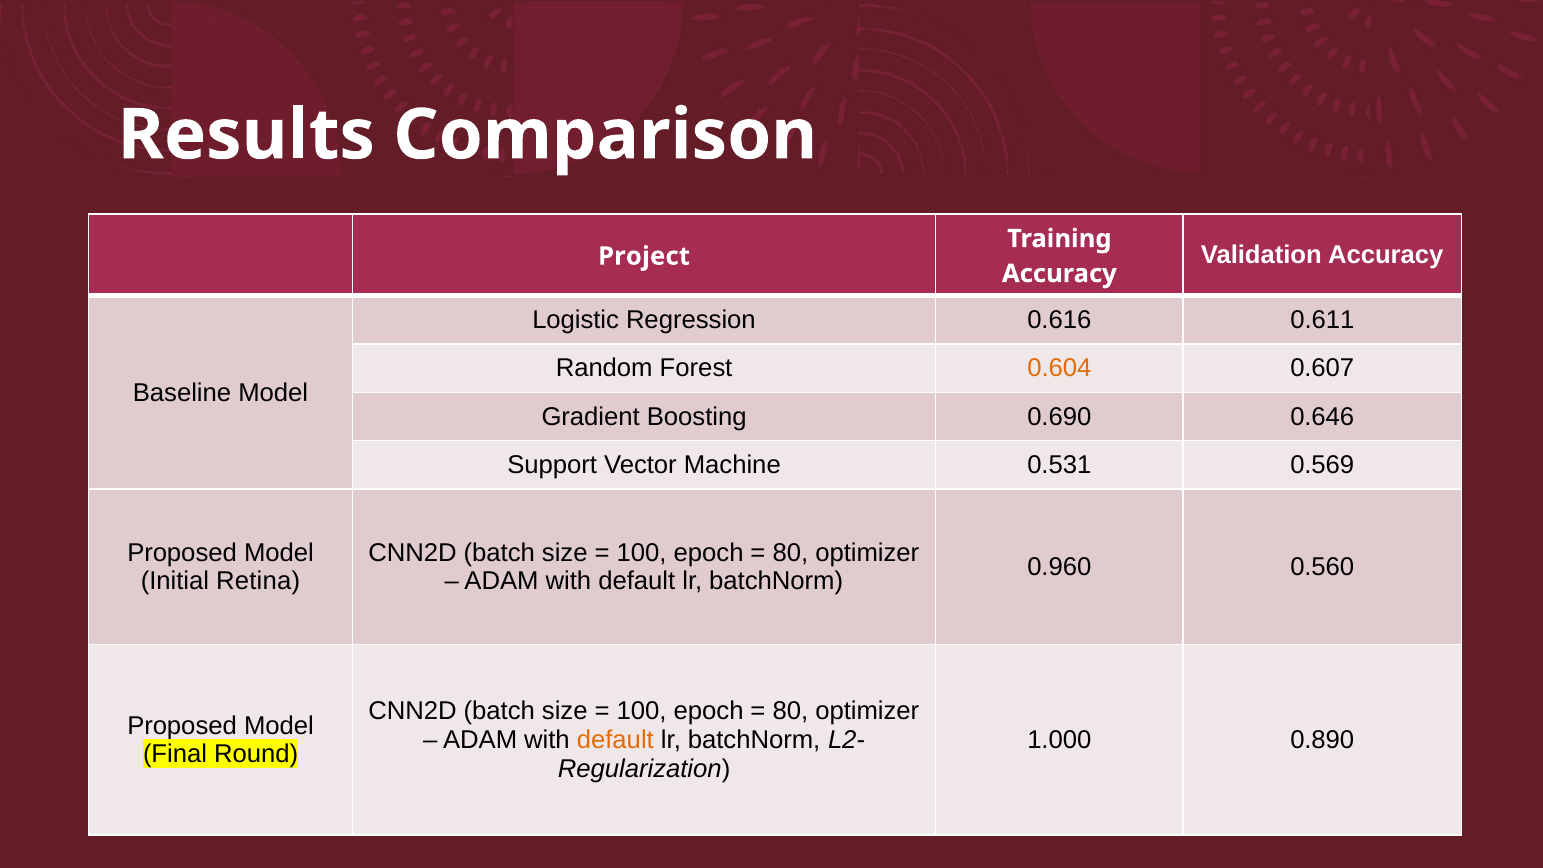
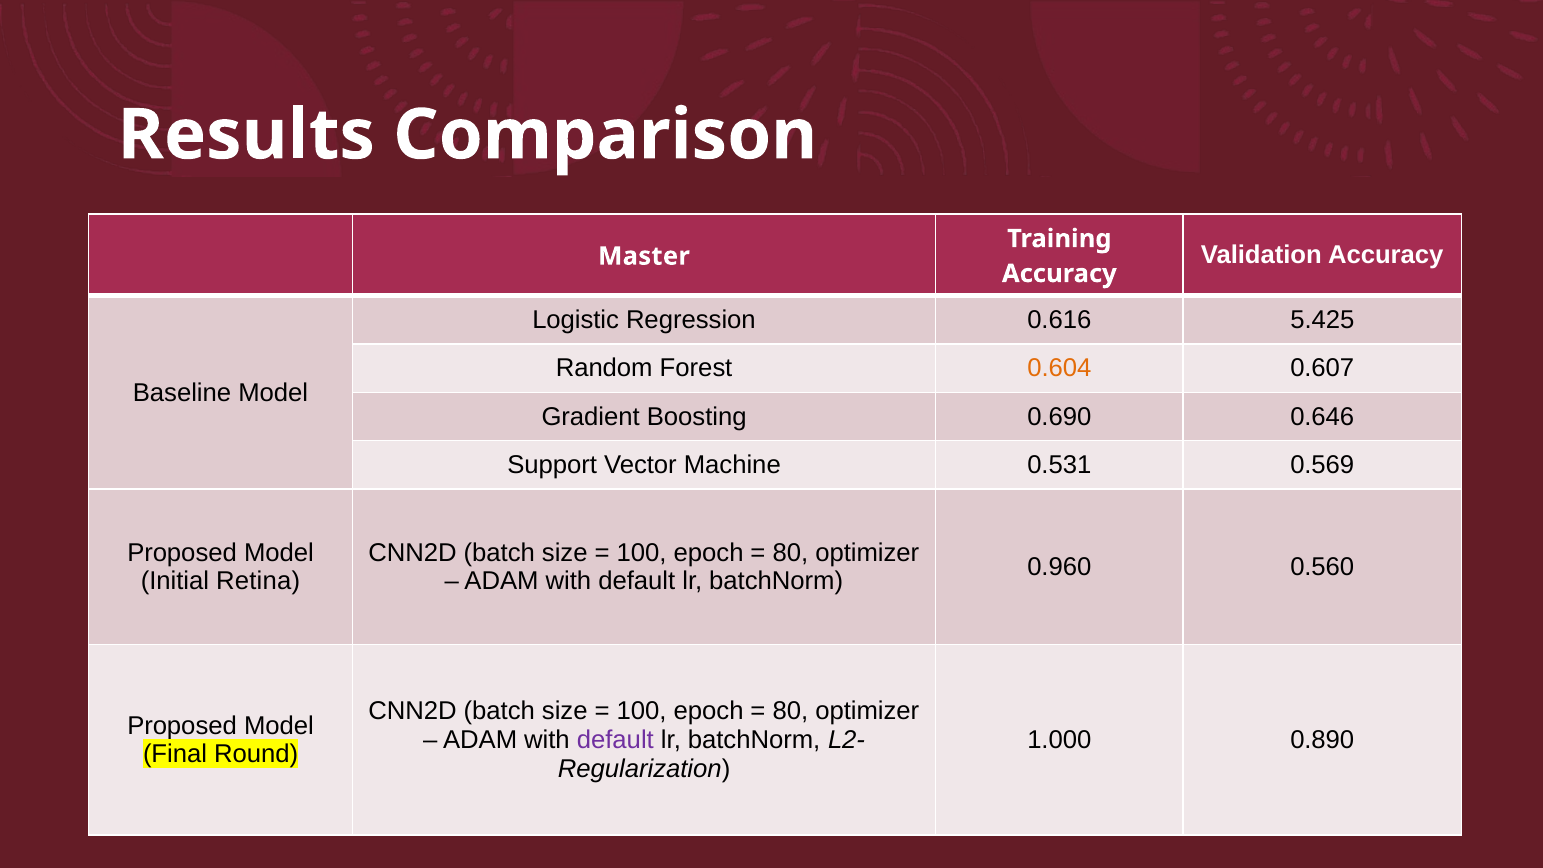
Project: Project -> Master
0.611: 0.611 -> 5.425
default at (615, 740) colour: orange -> purple
